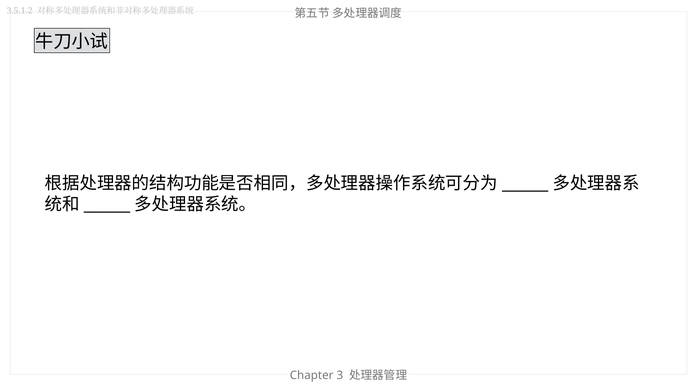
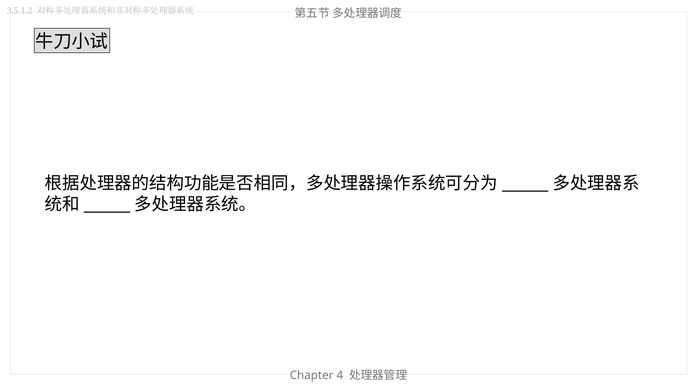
3: 3 -> 4
